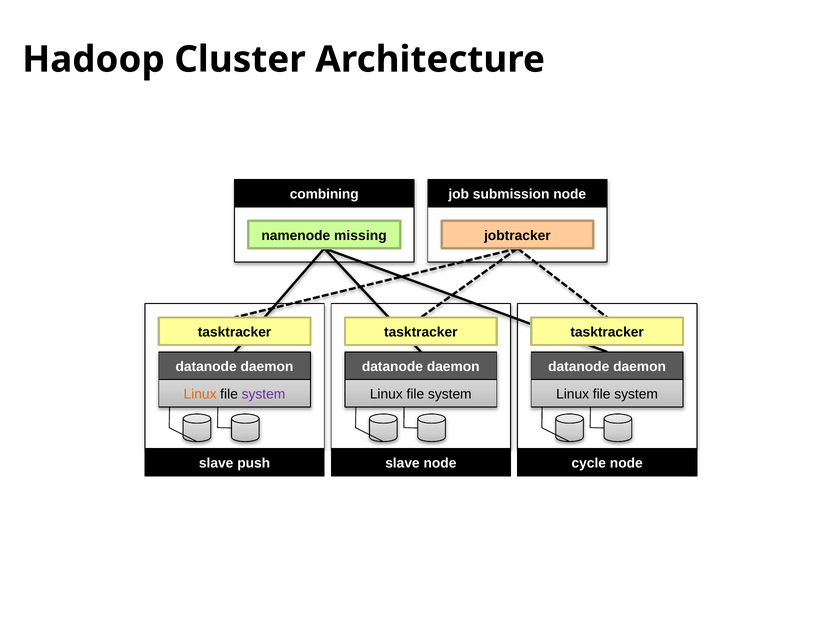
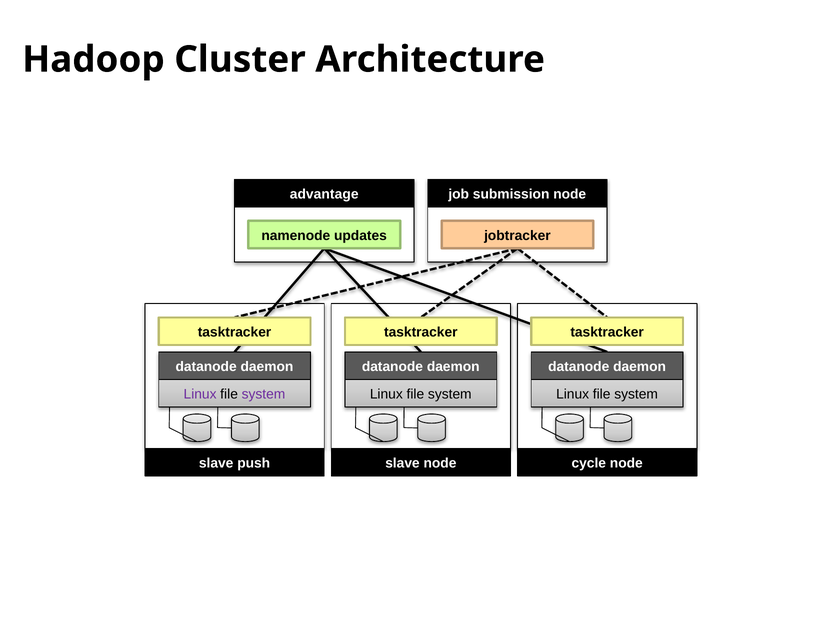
combining: combining -> advantage
missing: missing -> updates
Linux at (200, 394) colour: orange -> purple
